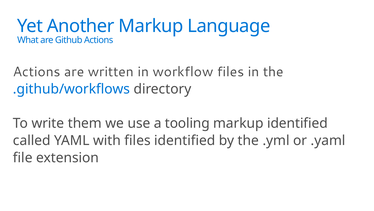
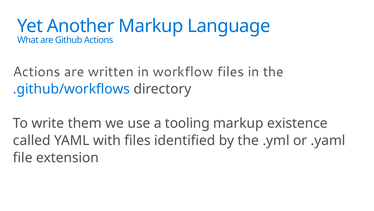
markup identified: identified -> existence
